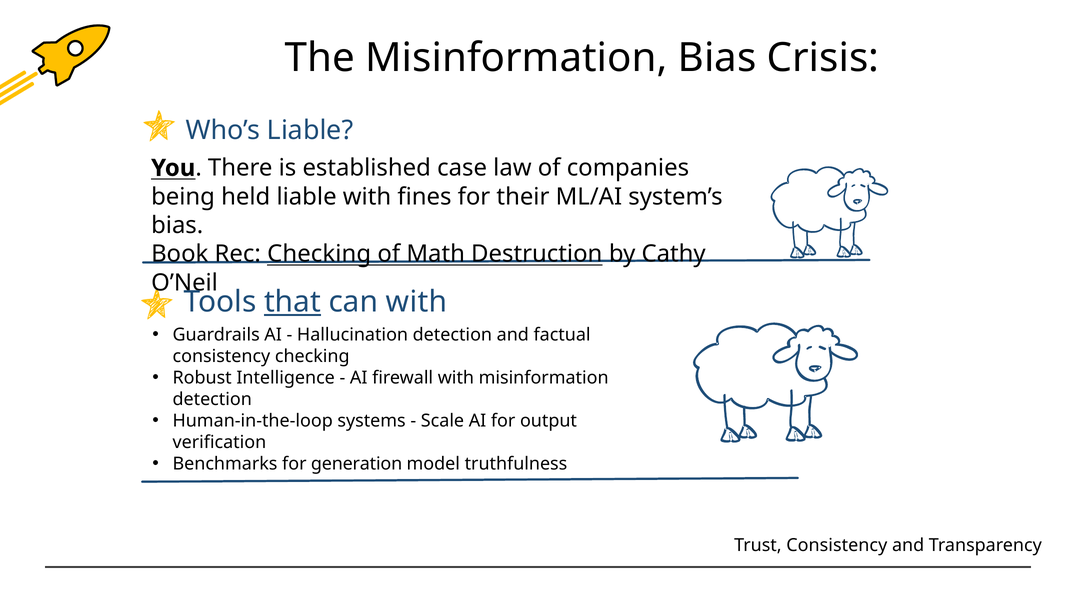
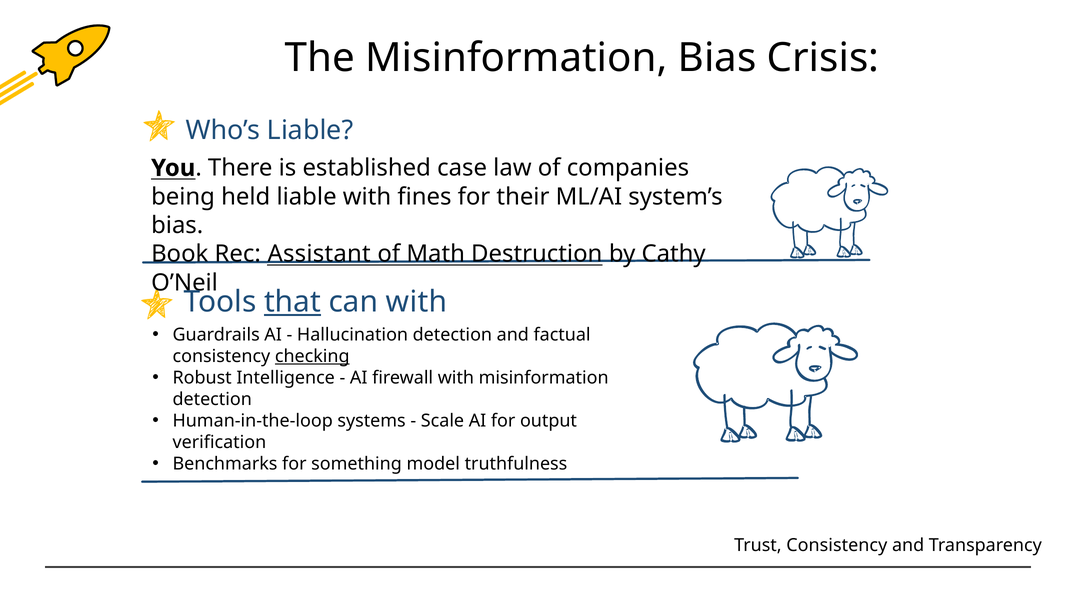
Rec Checking: Checking -> Assistant
checking at (312, 356) underline: none -> present
generation: generation -> something
